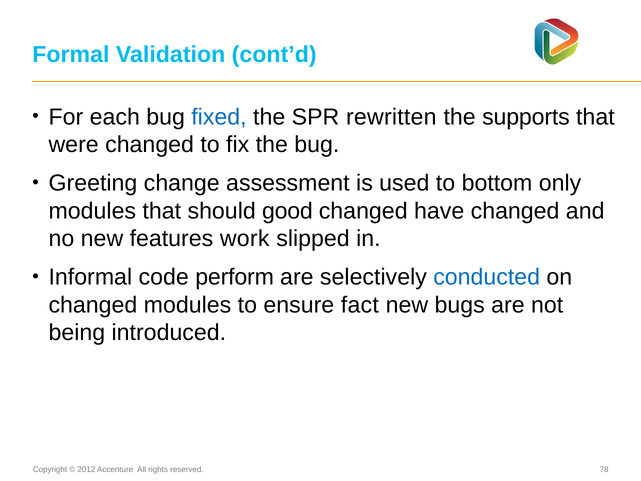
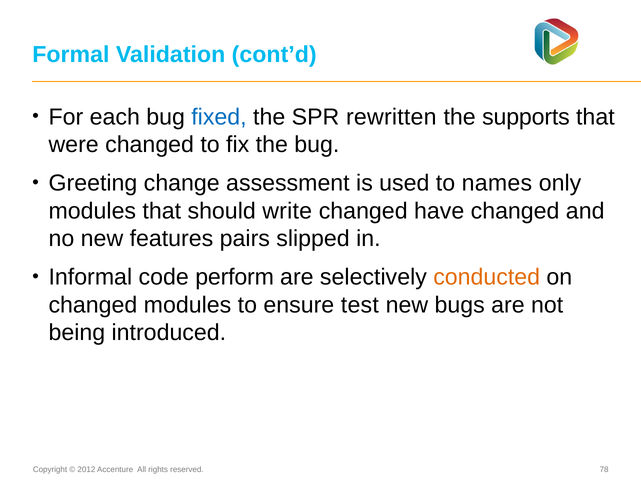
bottom: bottom -> names
good: good -> write
work: work -> pairs
conducted colour: blue -> orange
fact: fact -> test
